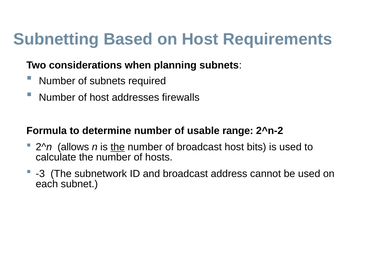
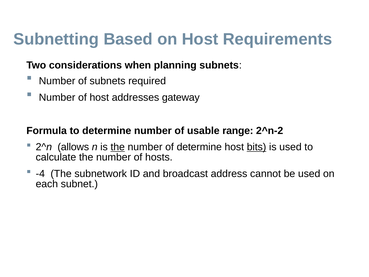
firewalls: firewalls -> gateway
of broadcast: broadcast -> determine
bits underline: none -> present
-3: -3 -> -4
